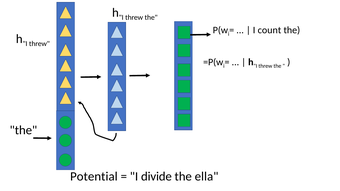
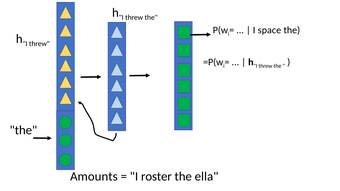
count: count -> space
Potential: Potential -> Amounts
divide: divide -> roster
